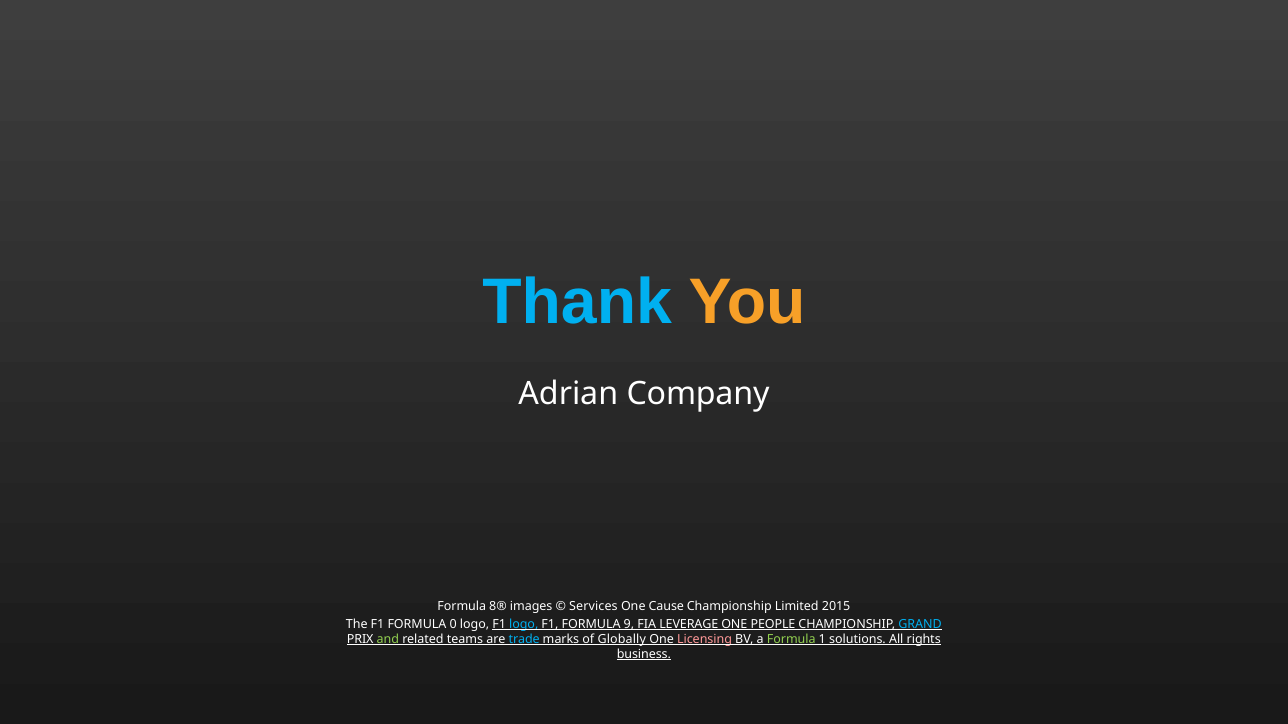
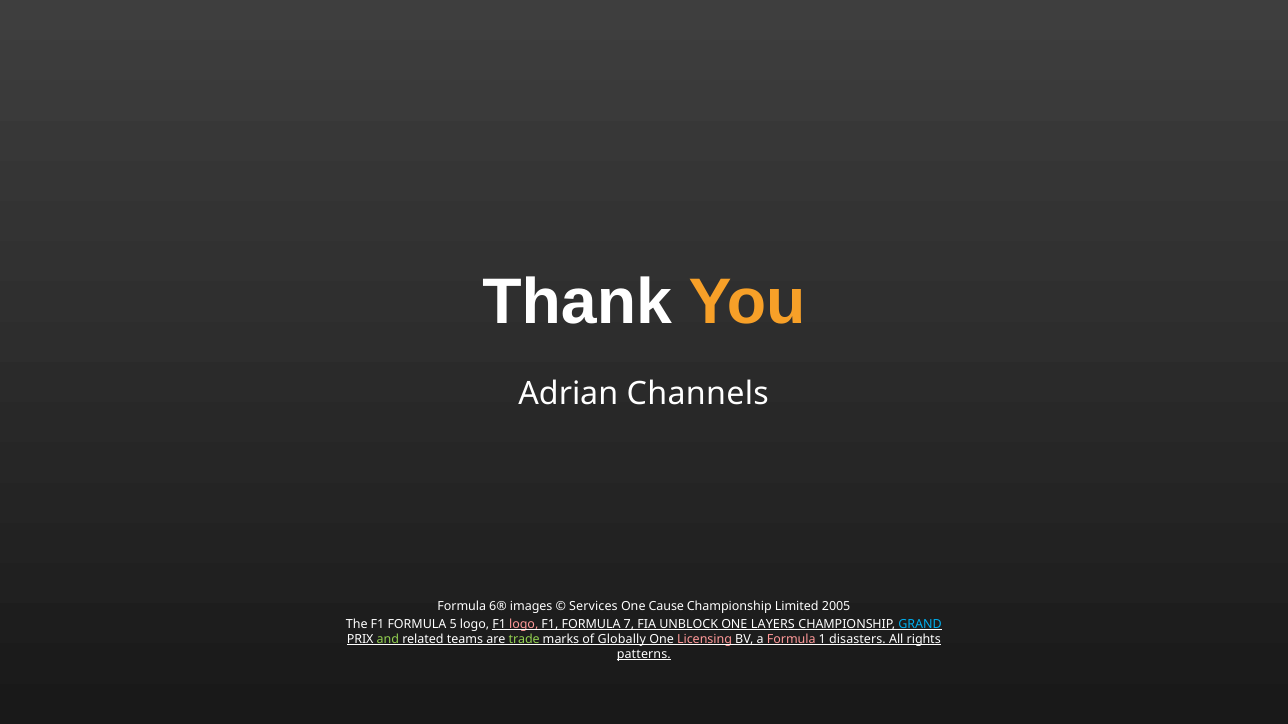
Thank colour: light blue -> white
Company: Company -> Channels
8®: 8® -> 6®
2015: 2015 -> 2005
0: 0 -> 5
logo at (524, 624) colour: light blue -> pink
9: 9 -> 7
LEVERAGE: LEVERAGE -> UNBLOCK
PEOPLE: PEOPLE -> LAYERS
trade colour: light blue -> light green
Formula at (791, 639) colour: light green -> pink
solutions: solutions -> disasters
business: business -> patterns
